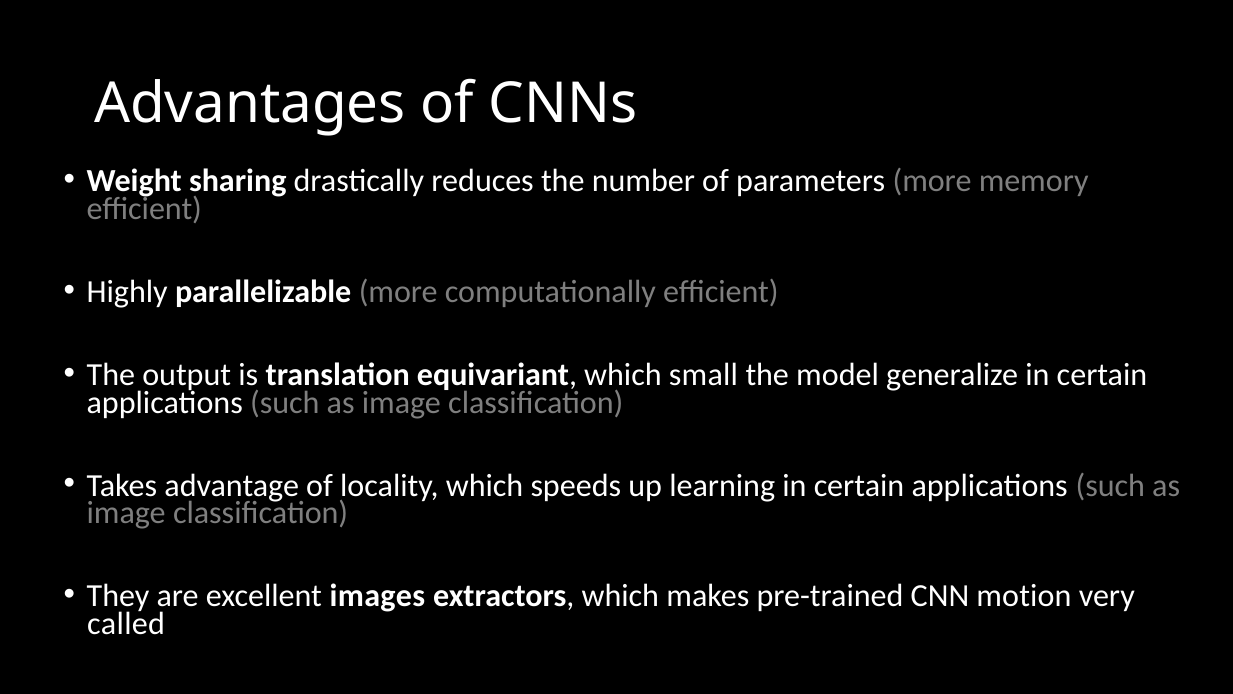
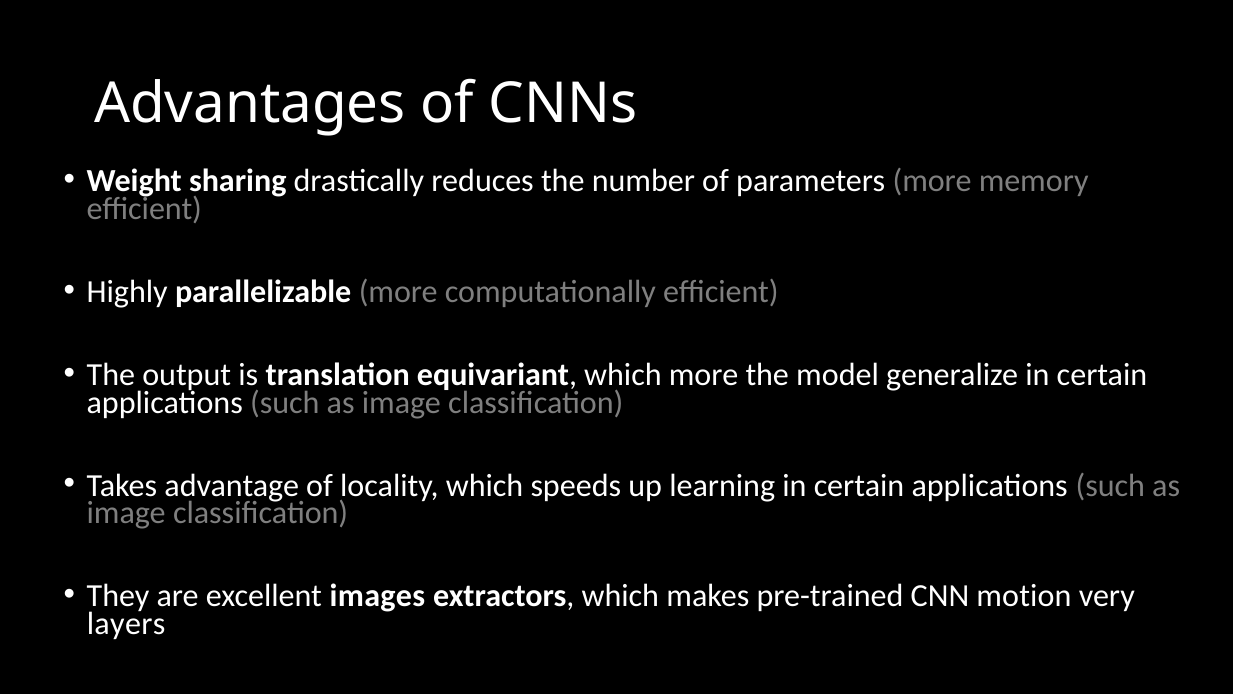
which small: small -> more
called: called -> layers
